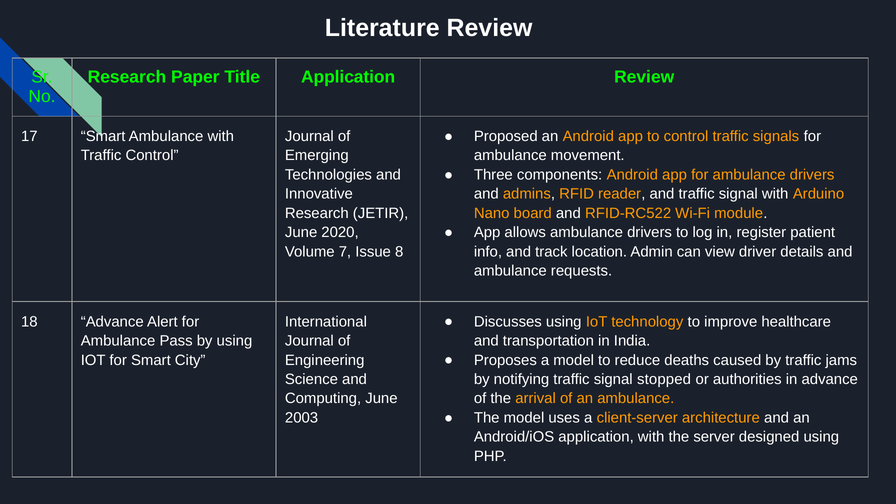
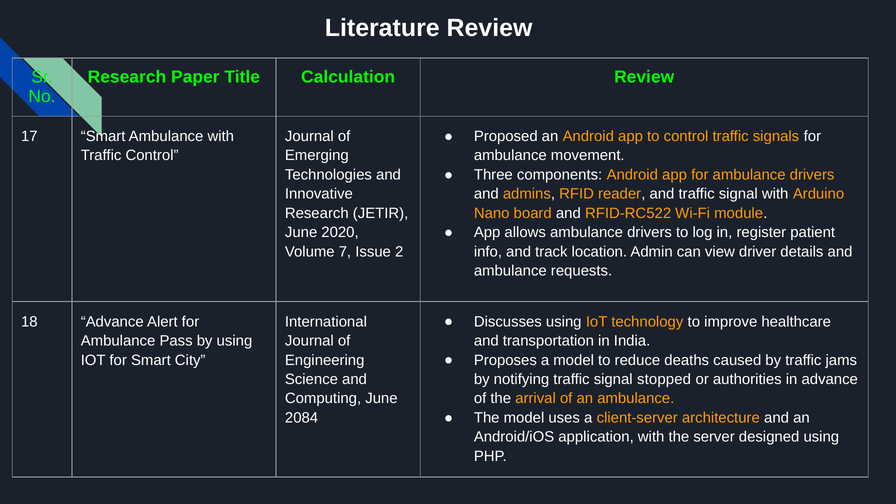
Title Application: Application -> Calculation
8: 8 -> 2
2003: 2003 -> 2084
